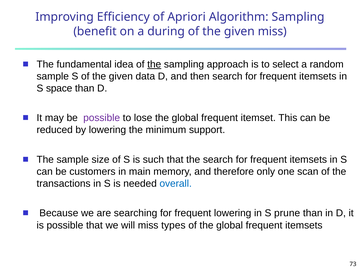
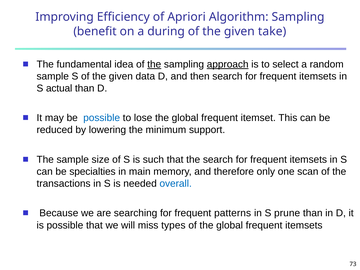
given miss: miss -> take
approach underline: none -> present
space: space -> actual
possible at (102, 118) colour: purple -> blue
customers: customers -> specialties
frequent lowering: lowering -> patterns
